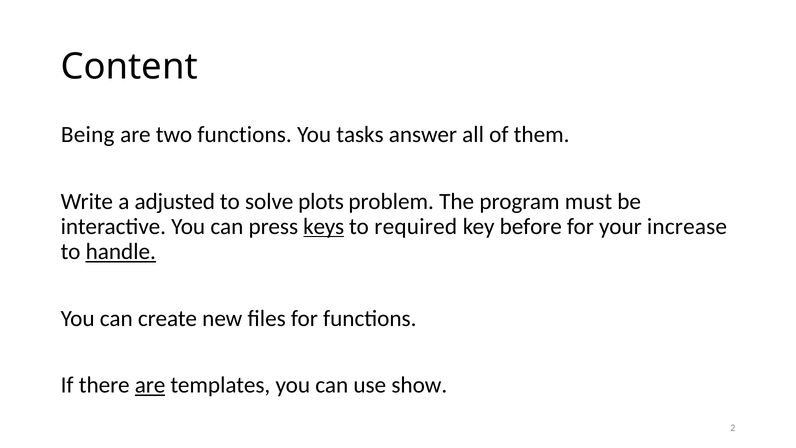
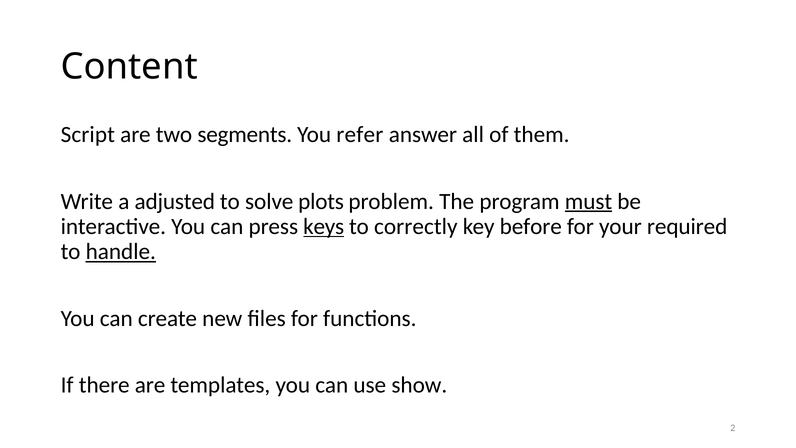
Being: Being -> Script
two functions: functions -> segments
tasks: tasks -> refer
must underline: none -> present
required: required -> correctly
increase: increase -> required
are at (150, 385) underline: present -> none
